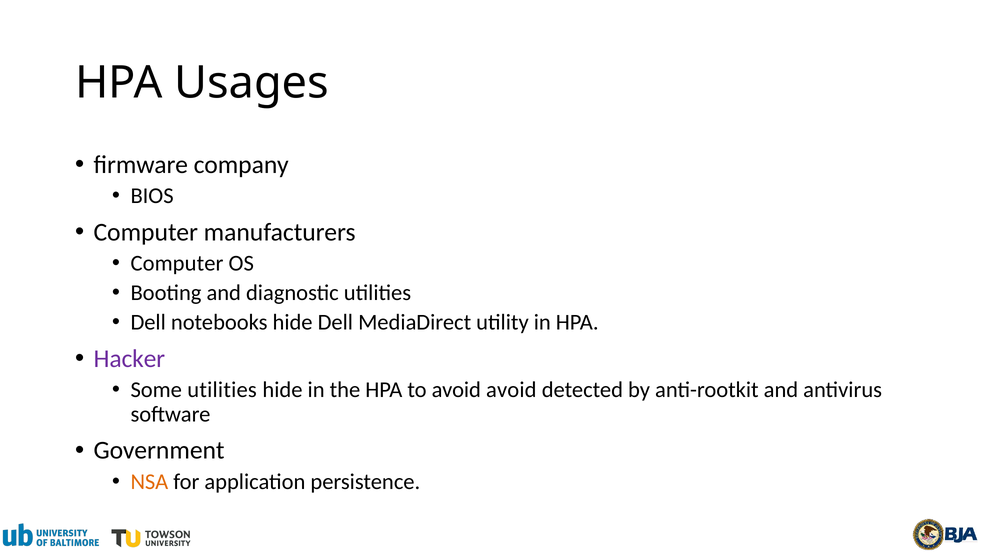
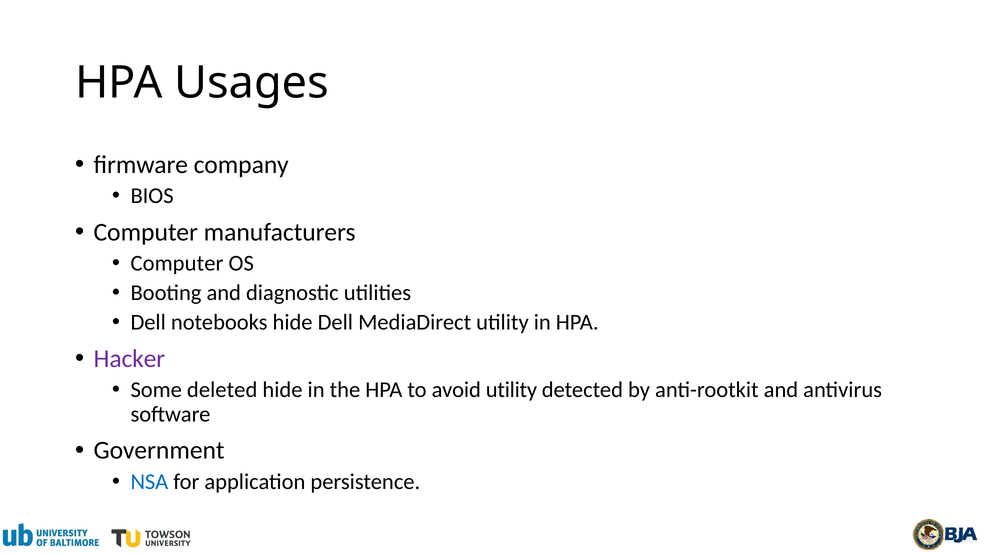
Some utilities: utilities -> deleted
avoid avoid: avoid -> utility
NSA colour: orange -> blue
